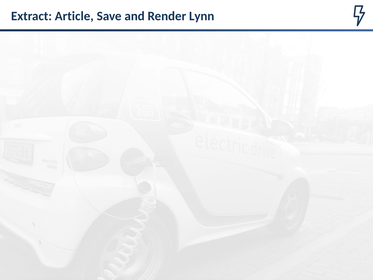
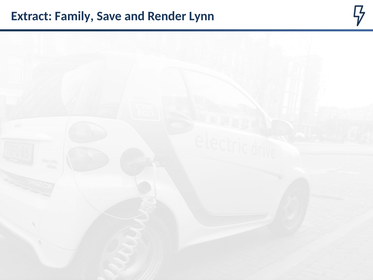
Article: Article -> Family
